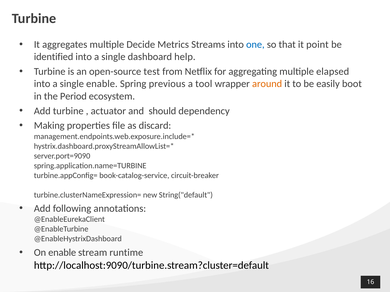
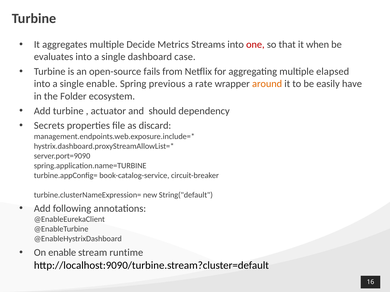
one colour: blue -> red
point: point -> when
identified: identified -> evaluates
help: help -> case
test: test -> fails
tool: tool -> rate
boot: boot -> have
Period: Period -> Folder
Making: Making -> Secrets
